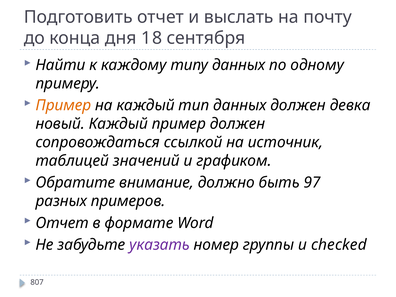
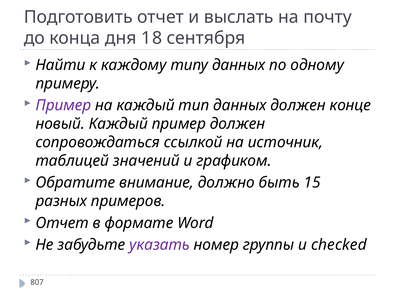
Пример at (63, 105) colour: orange -> purple
девка: девка -> конце
97: 97 -> 15
